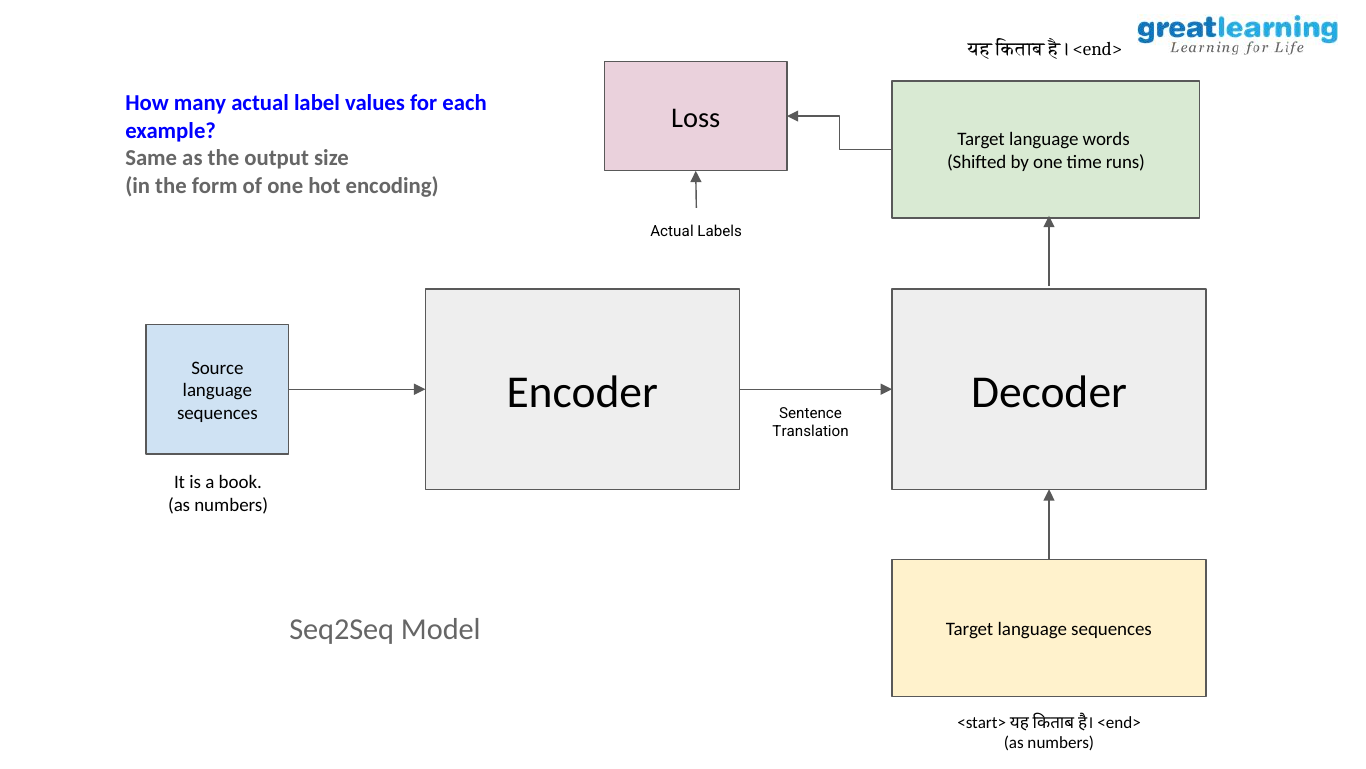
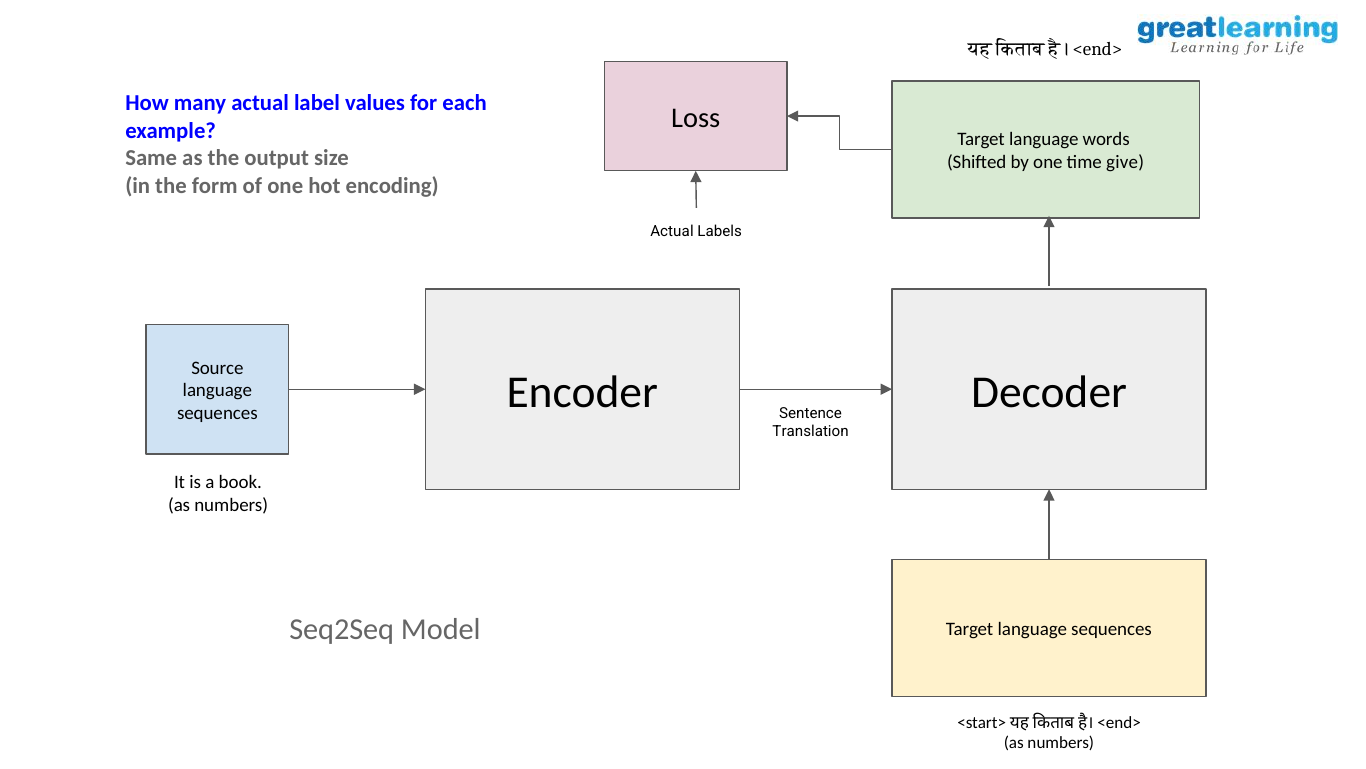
runs: runs -> give
